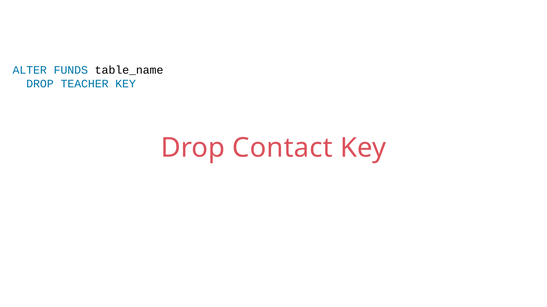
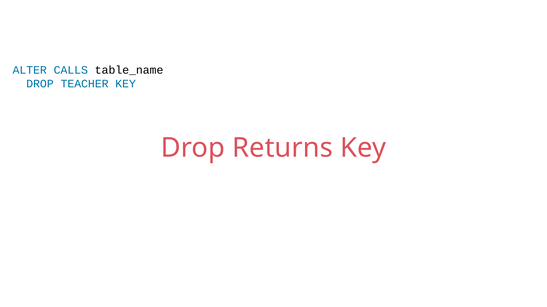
FUNDS: FUNDS -> CALLS
Contact: Contact -> Returns
